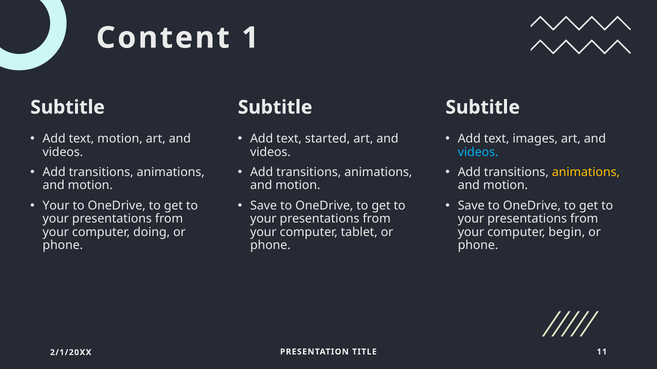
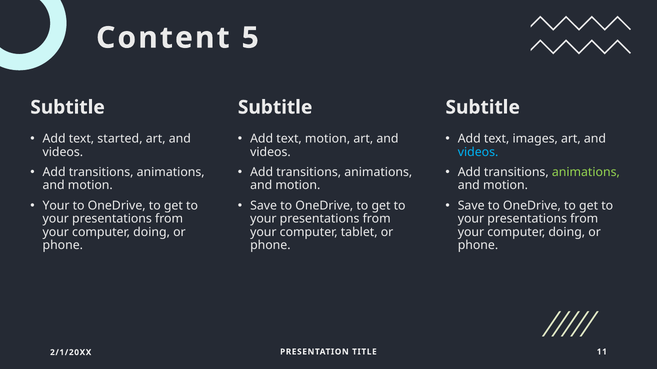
1: 1 -> 5
text motion: motion -> started
text started: started -> motion
animations at (586, 172) colour: yellow -> light green
begin at (567, 232): begin -> doing
